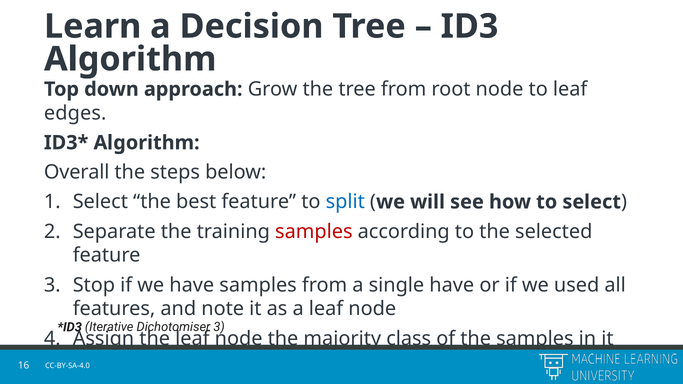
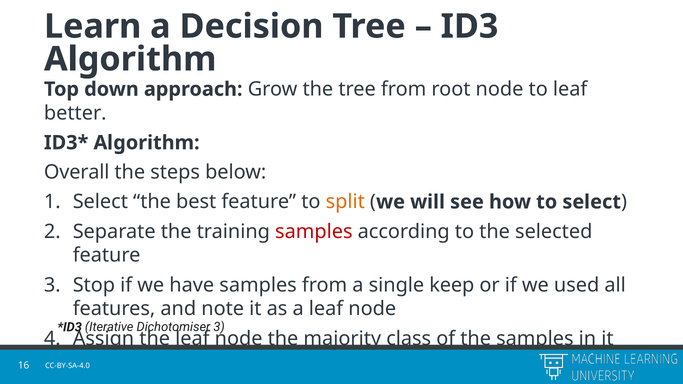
edges: edges -> better
split colour: blue -> orange
single have: have -> keep
